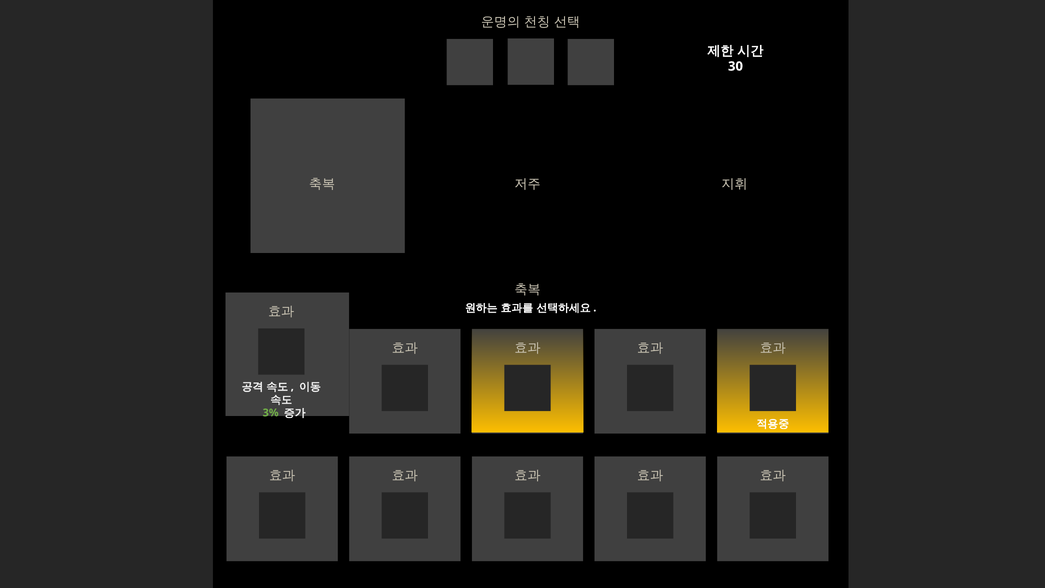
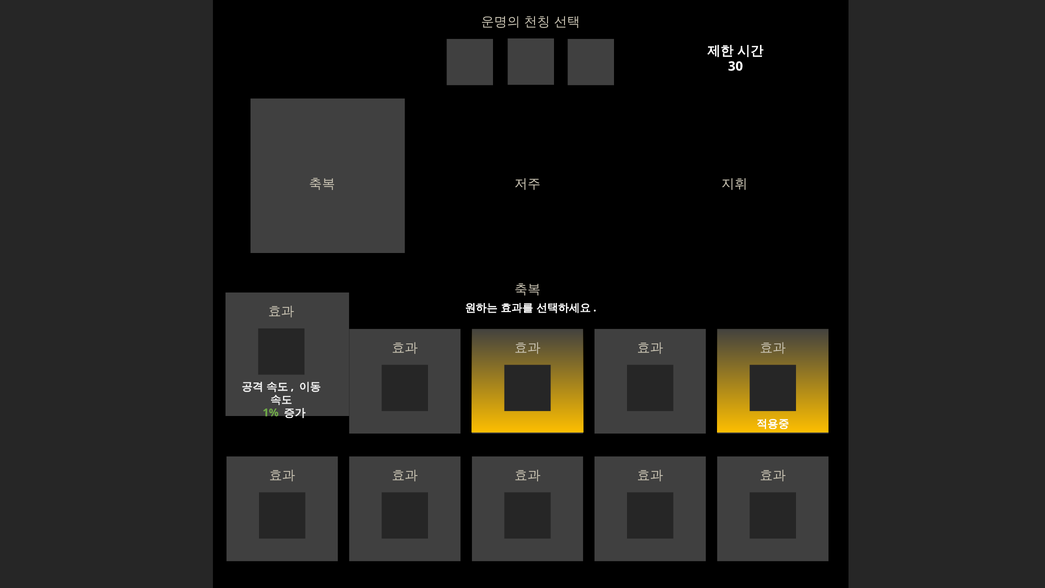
3%: 3% -> 1%
